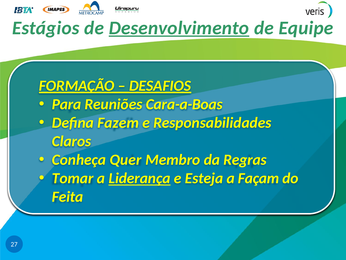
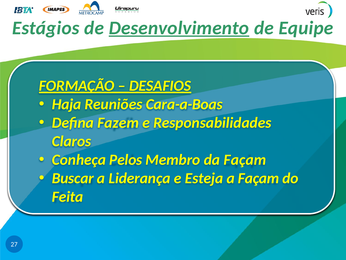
Para: Para -> Haja
Quer: Quer -> Pelos
da Regras: Regras -> Façam
Tomar: Tomar -> Buscar
Liderança underline: present -> none
